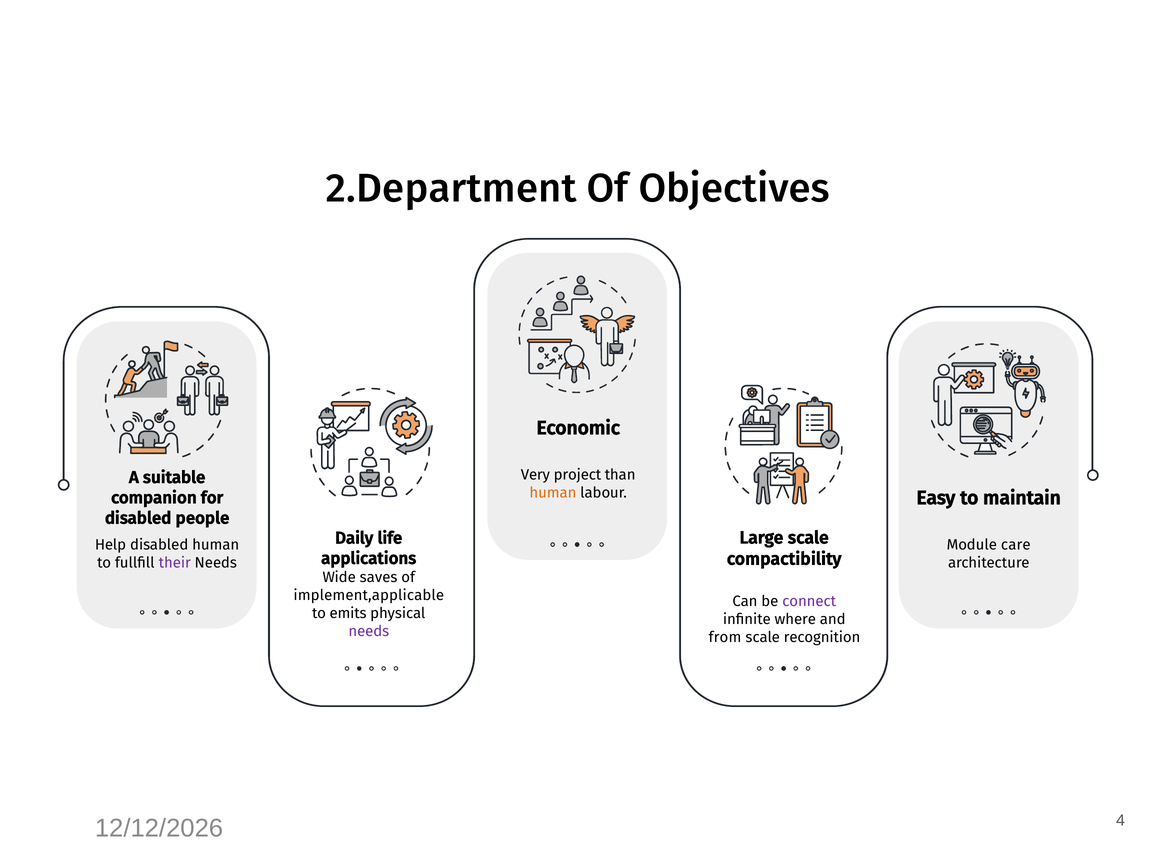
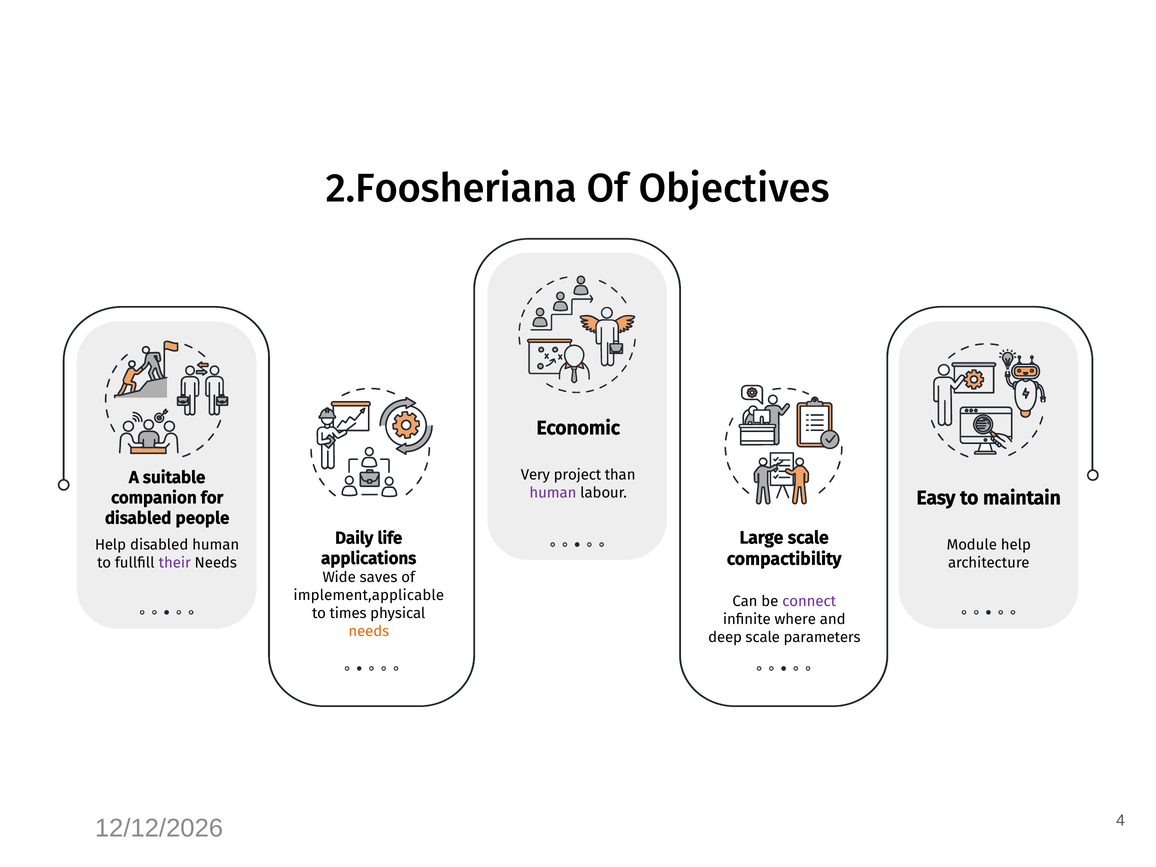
2.Department: 2.Department -> 2.Foosheriana
human at (553, 493) colour: orange -> purple
Module care: care -> help
emits: emits -> times
needs at (369, 631) colour: purple -> orange
from: from -> deep
recognition: recognition -> parameters
